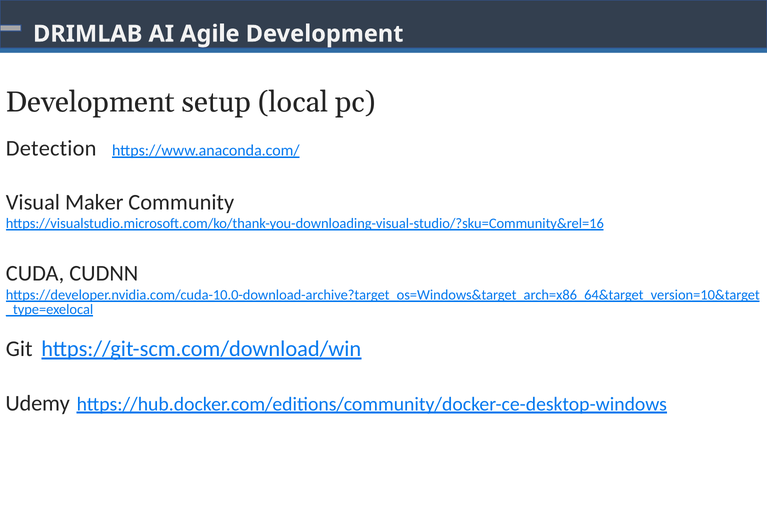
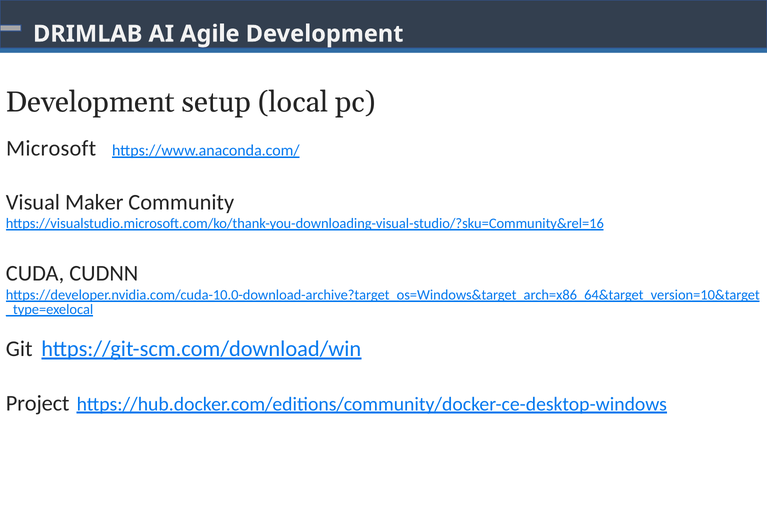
Detection: Detection -> Microsoft
Udemy: Udemy -> Project
